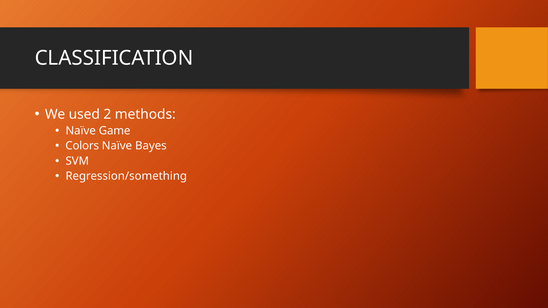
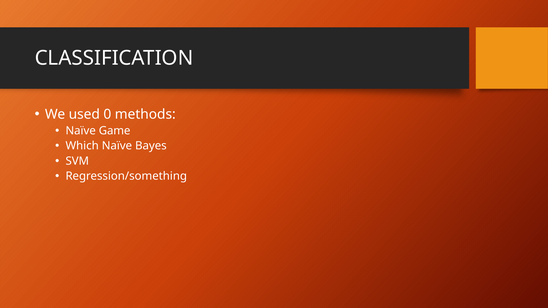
2: 2 -> 0
Colors: Colors -> Which
